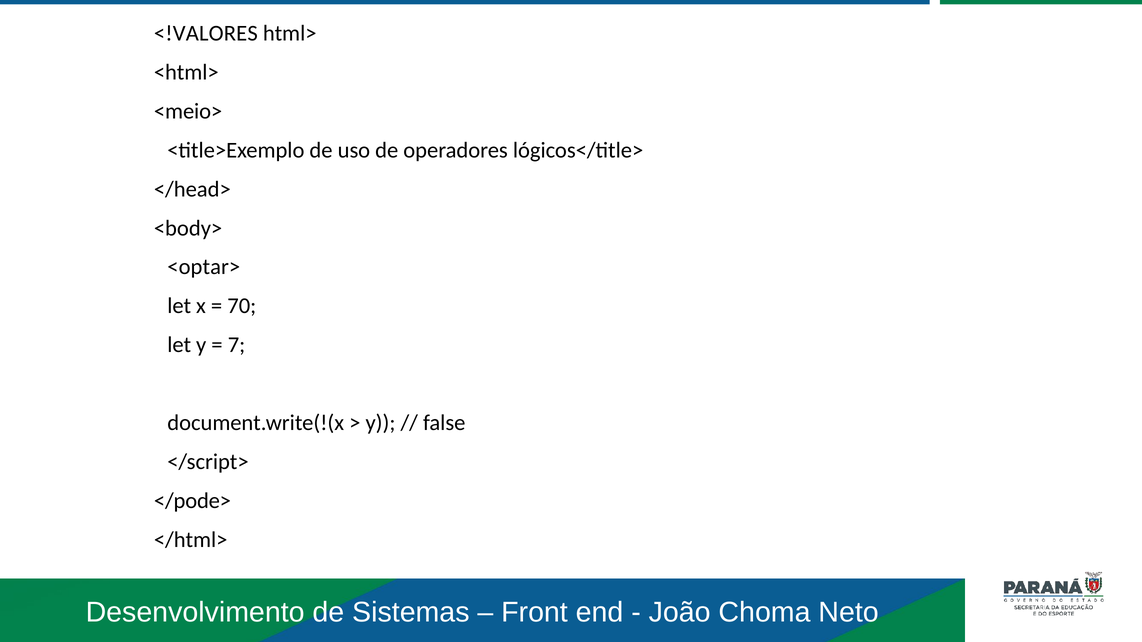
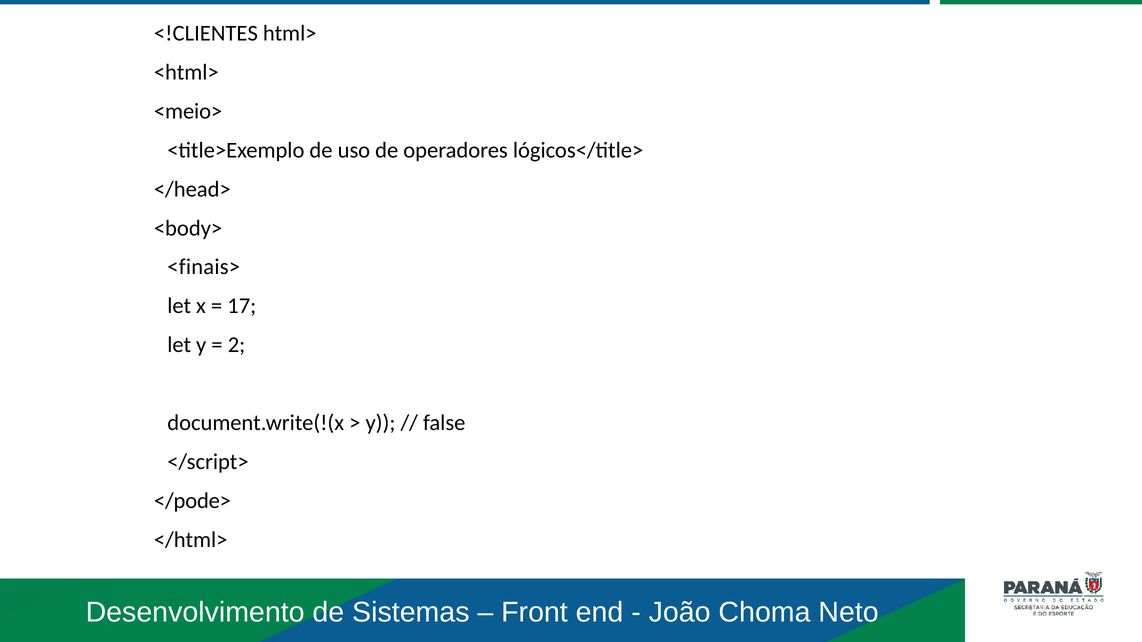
<!VALORES: <!VALORES -> <!CLIENTES
<optar>: <optar> -> <finais>
70: 70 -> 17
7: 7 -> 2
